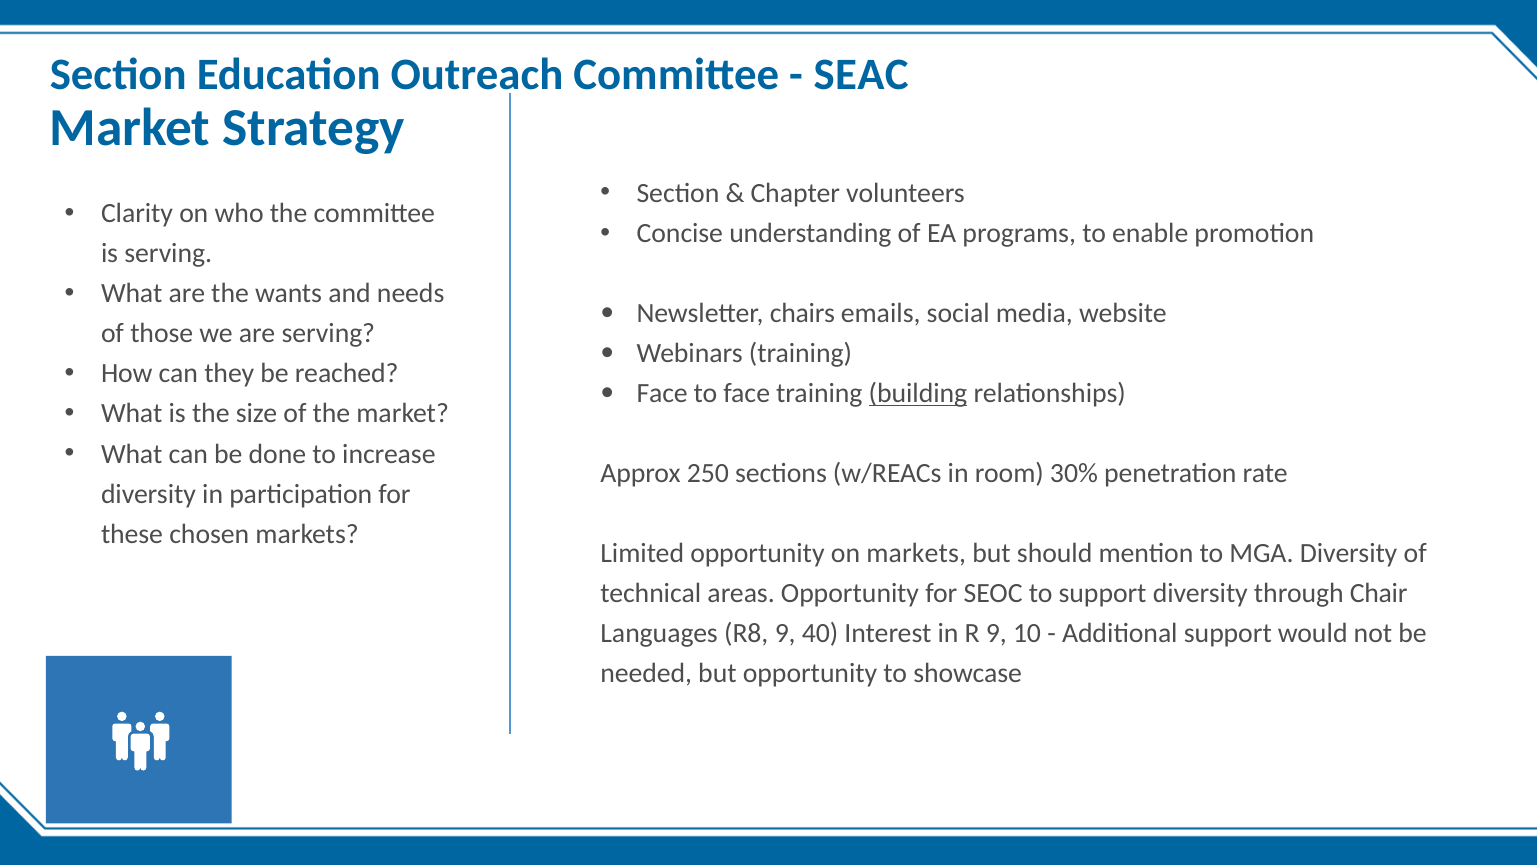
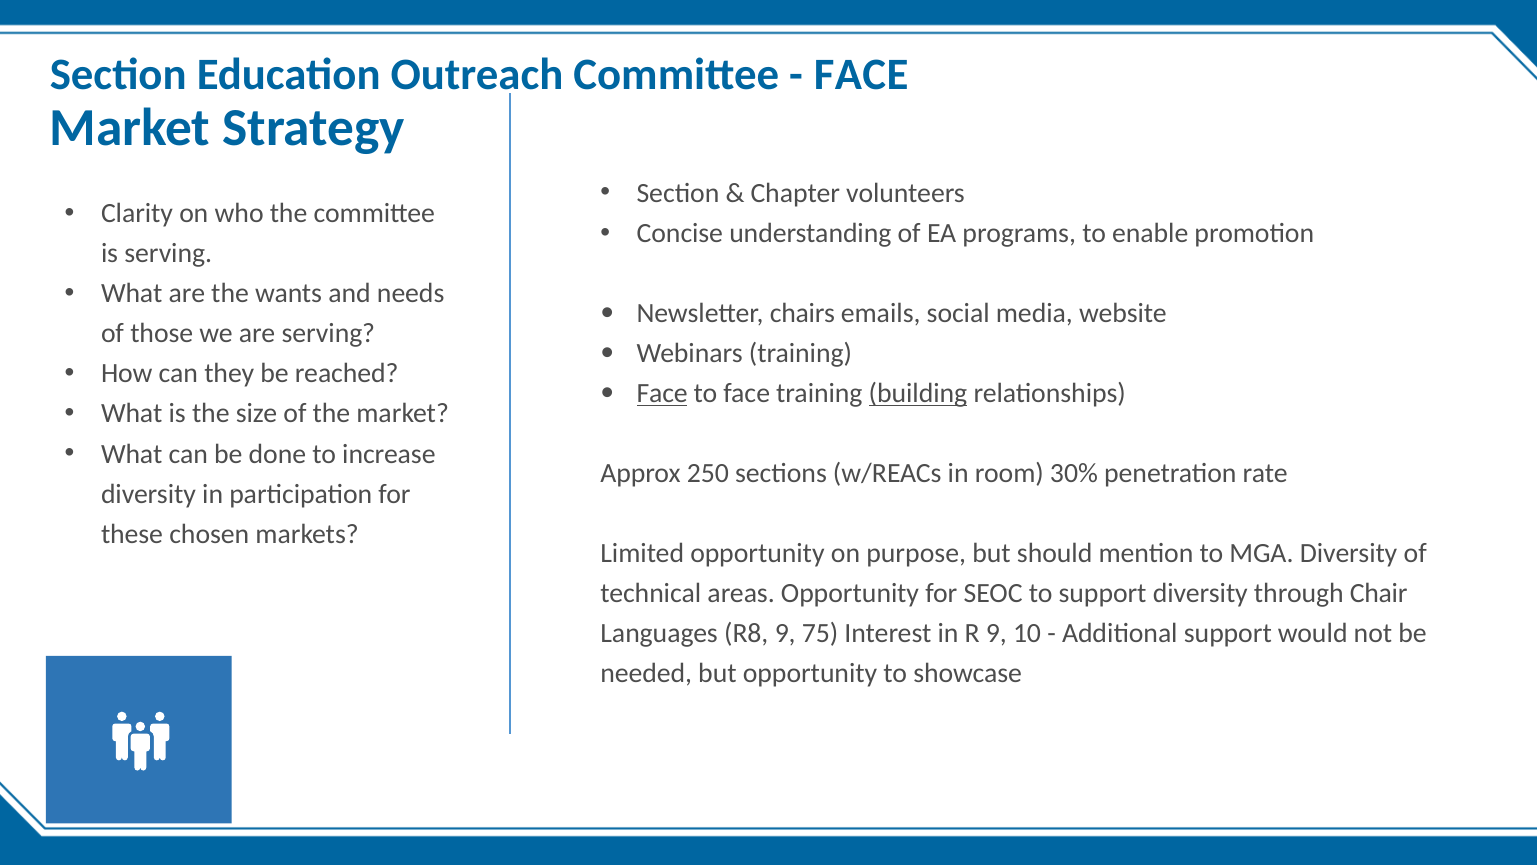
SEAC at (861, 75): SEAC -> FACE
Face at (662, 393) underline: none -> present
on markets: markets -> purpose
40: 40 -> 75
